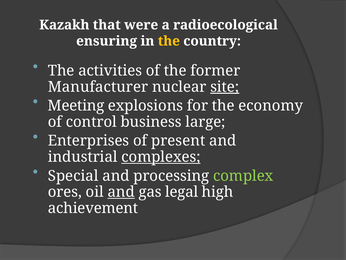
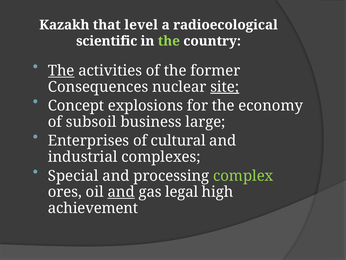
were: were -> level
ensuring: ensuring -> scientific
the at (169, 41) colour: yellow -> light green
The at (61, 71) underline: none -> present
Manufacturer: Manufacturer -> Consequences
Meeting: Meeting -> Concept
control: control -> subsoil
present: present -> cultural
complexes underline: present -> none
